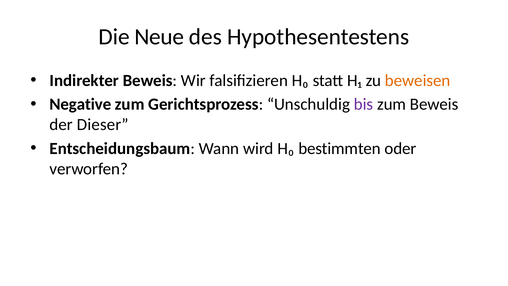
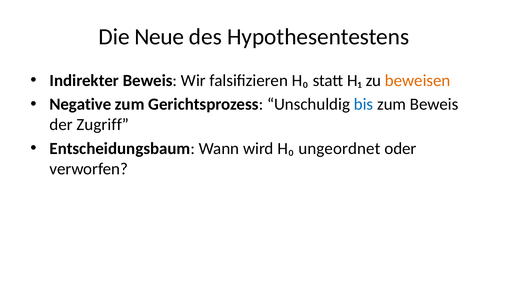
bis colour: purple -> blue
Dieser: Dieser -> Zugriff
bestimmten: bestimmten -> ungeordnet
